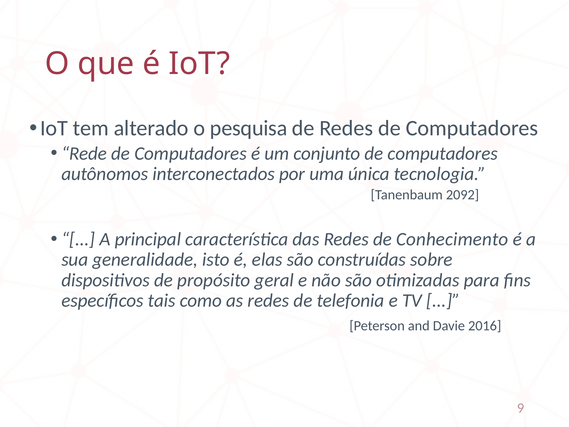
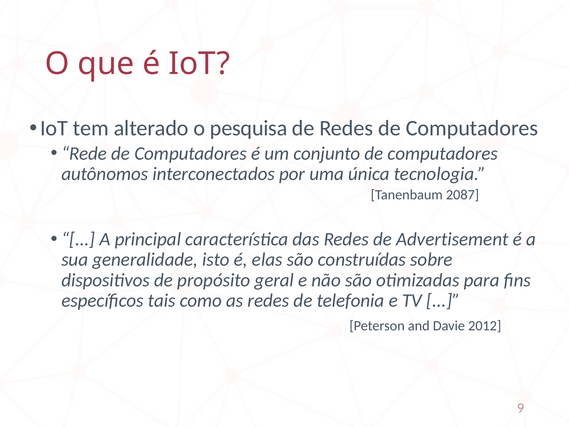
2092: 2092 -> 2087
Conhecimento: Conhecimento -> Advertisement
2016: 2016 -> 2012
